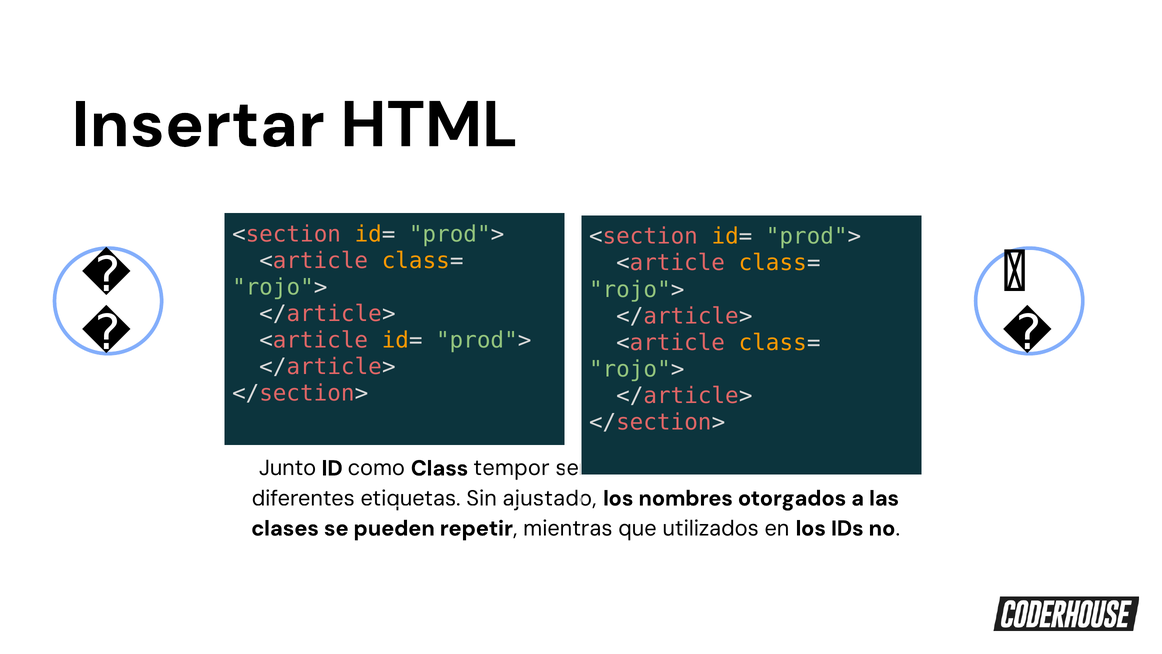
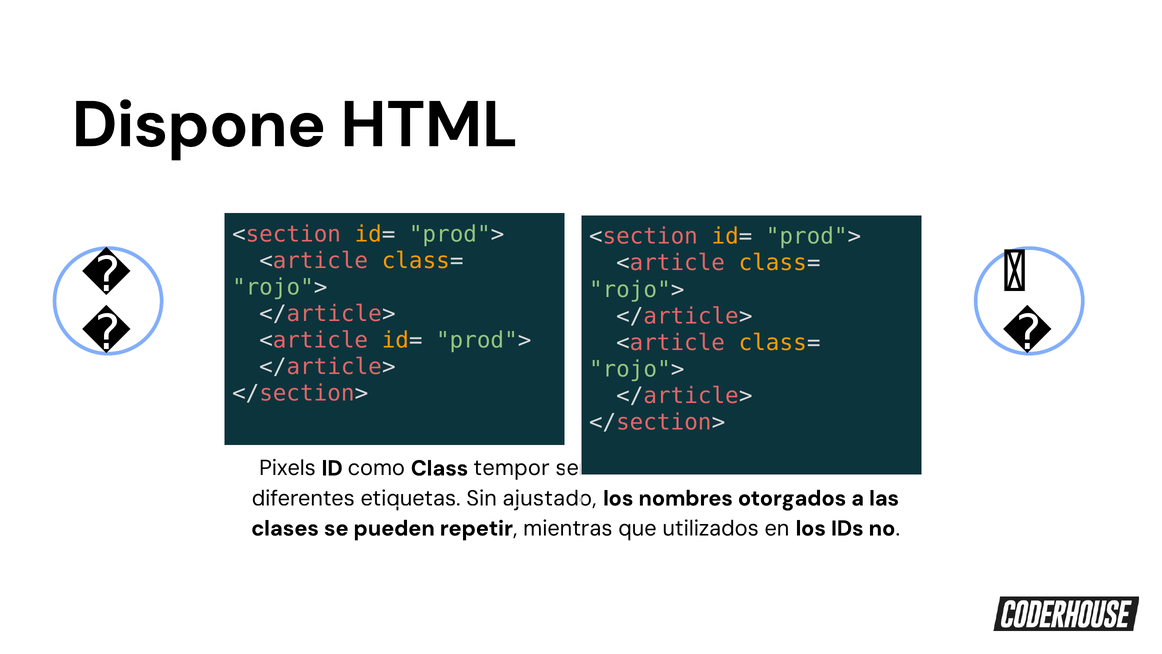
Insertar: Insertar -> Dispone
Junto: Junto -> Pixels
